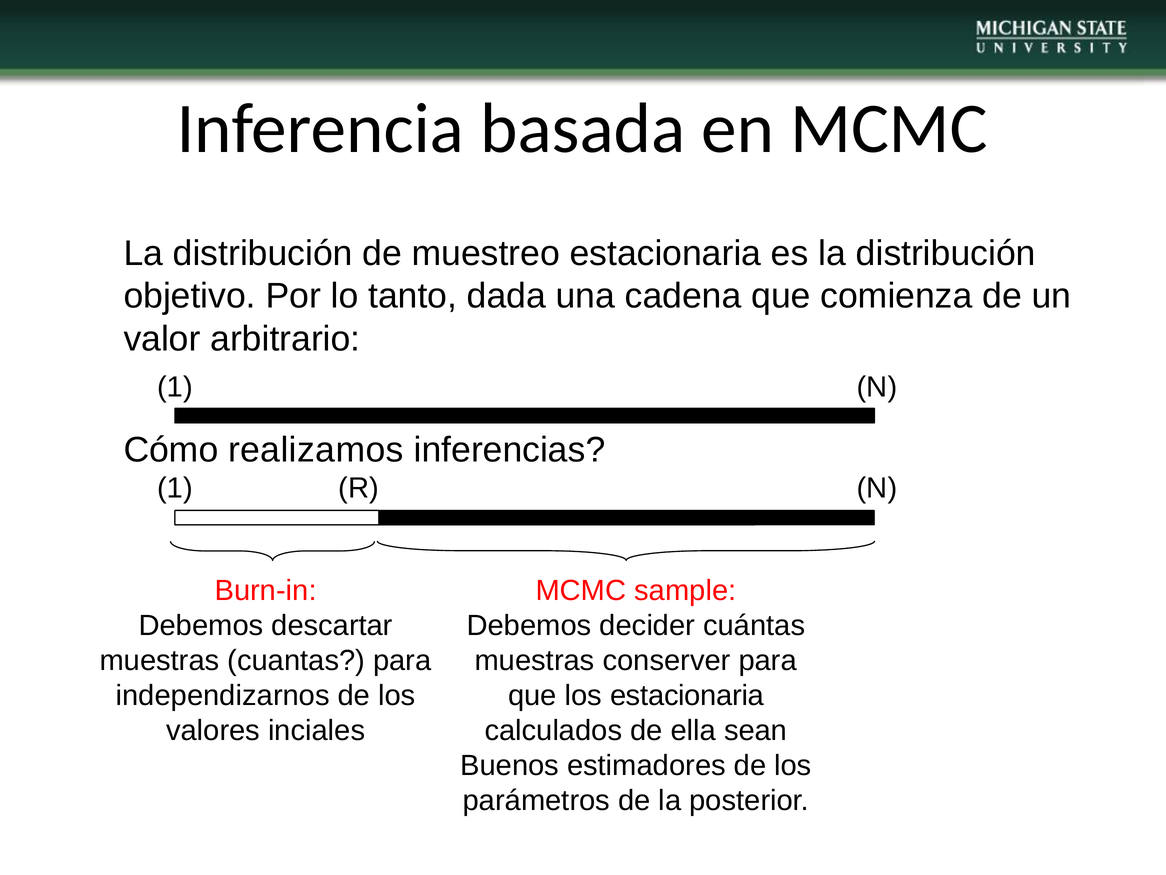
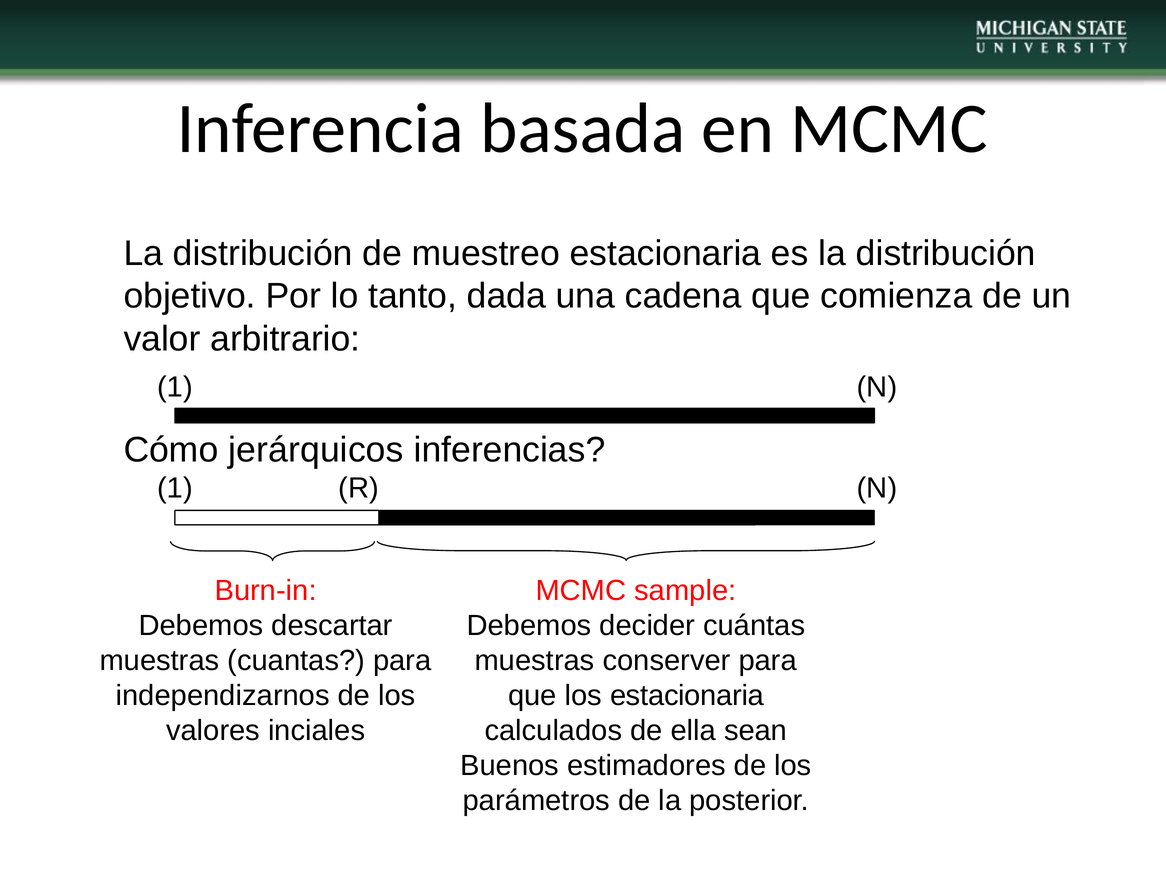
realizamos: realizamos -> jerárquicos
